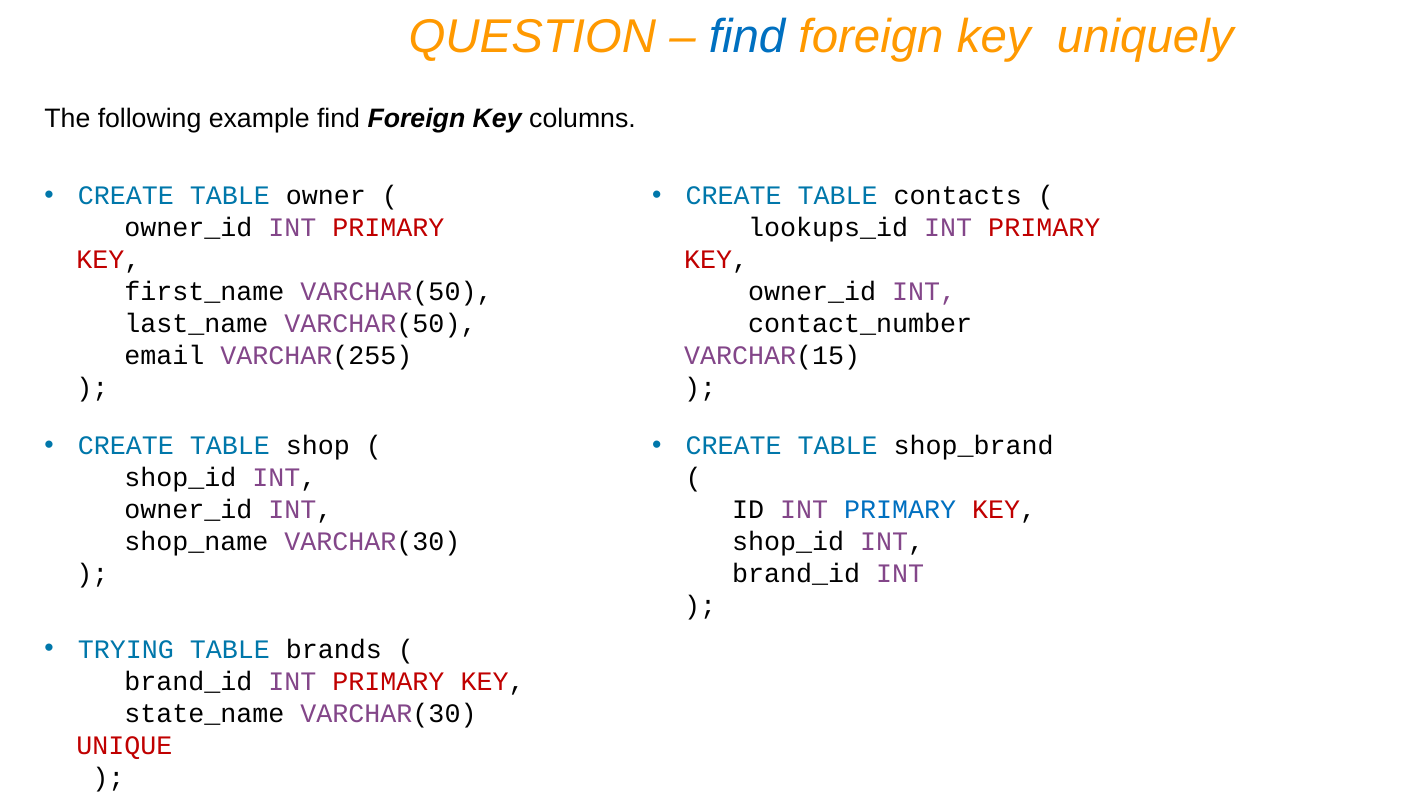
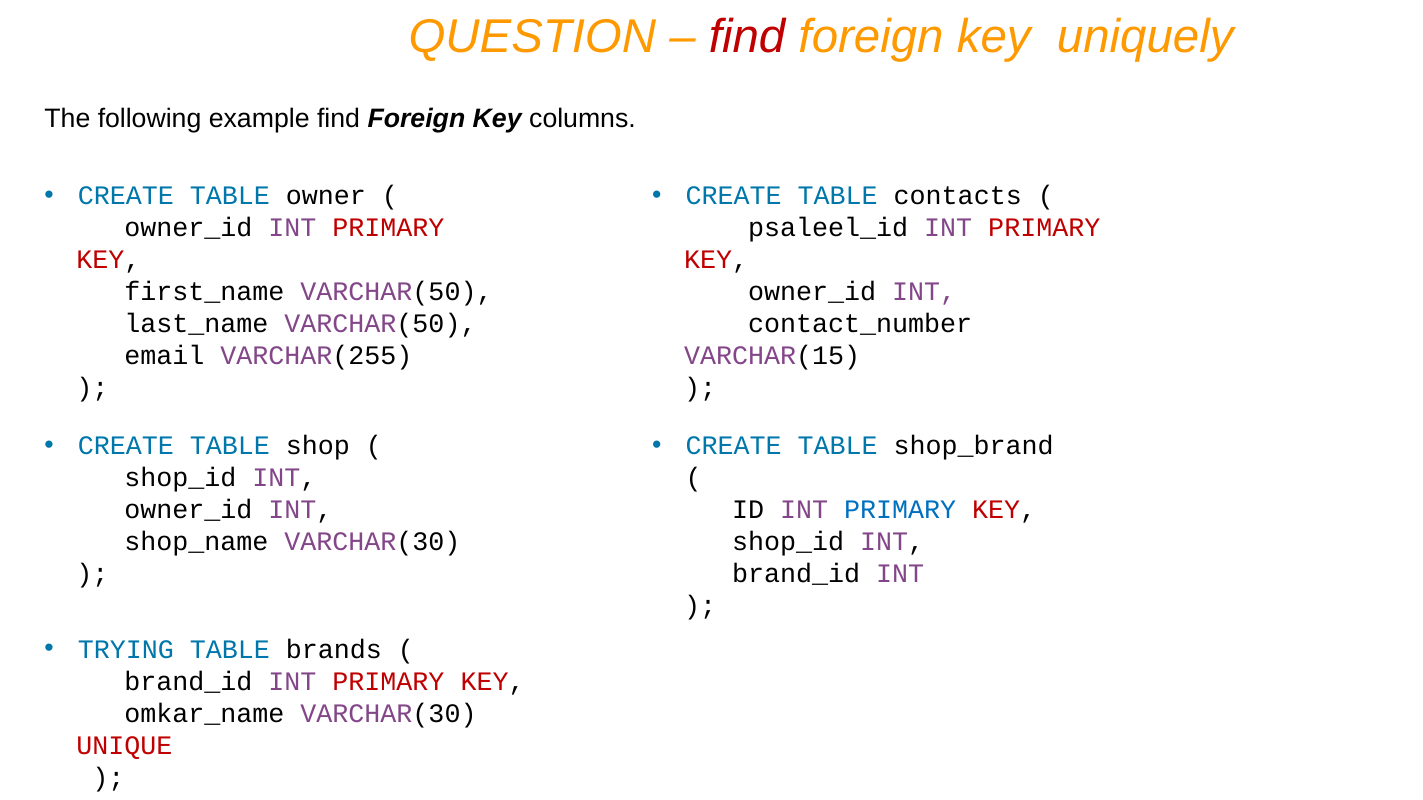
find at (747, 37) colour: blue -> red
lookups_id: lookups_id -> psaleel_id
state_name: state_name -> omkar_name
